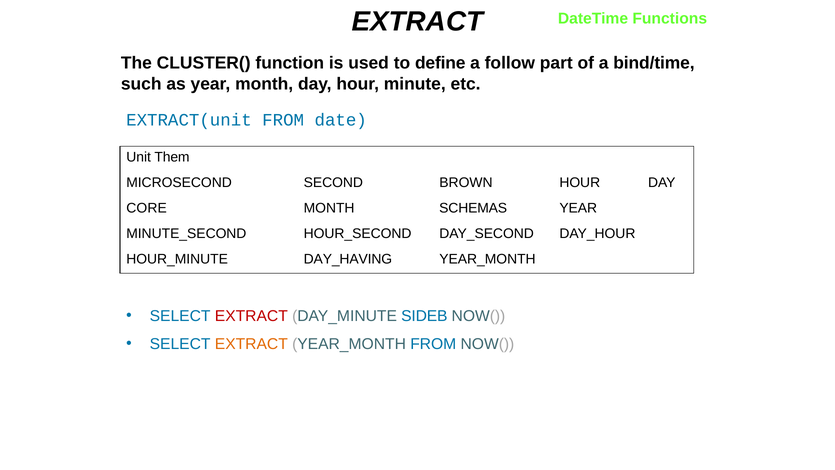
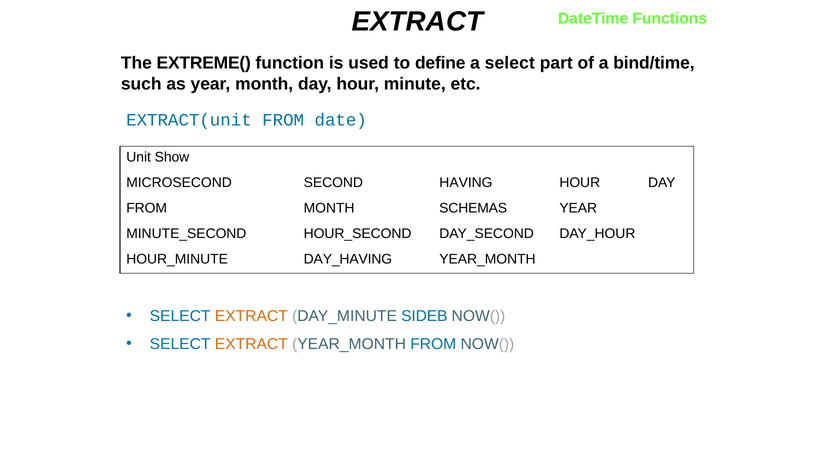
CLUSTER(: CLUSTER( -> EXTREME(
a follow: follow -> select
Them: Them -> Show
BROWN: BROWN -> HAVING
CORE at (147, 208): CORE -> FROM
EXTRACT at (251, 316) colour: red -> orange
